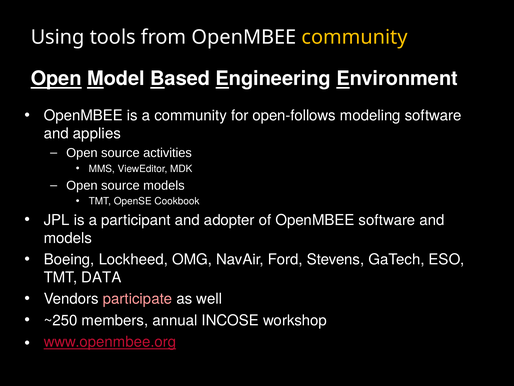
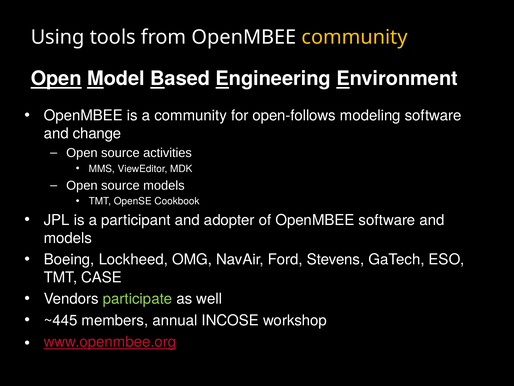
applies: applies -> change
DATA: DATA -> CASE
participate colour: pink -> light green
~250: ~250 -> ~445
